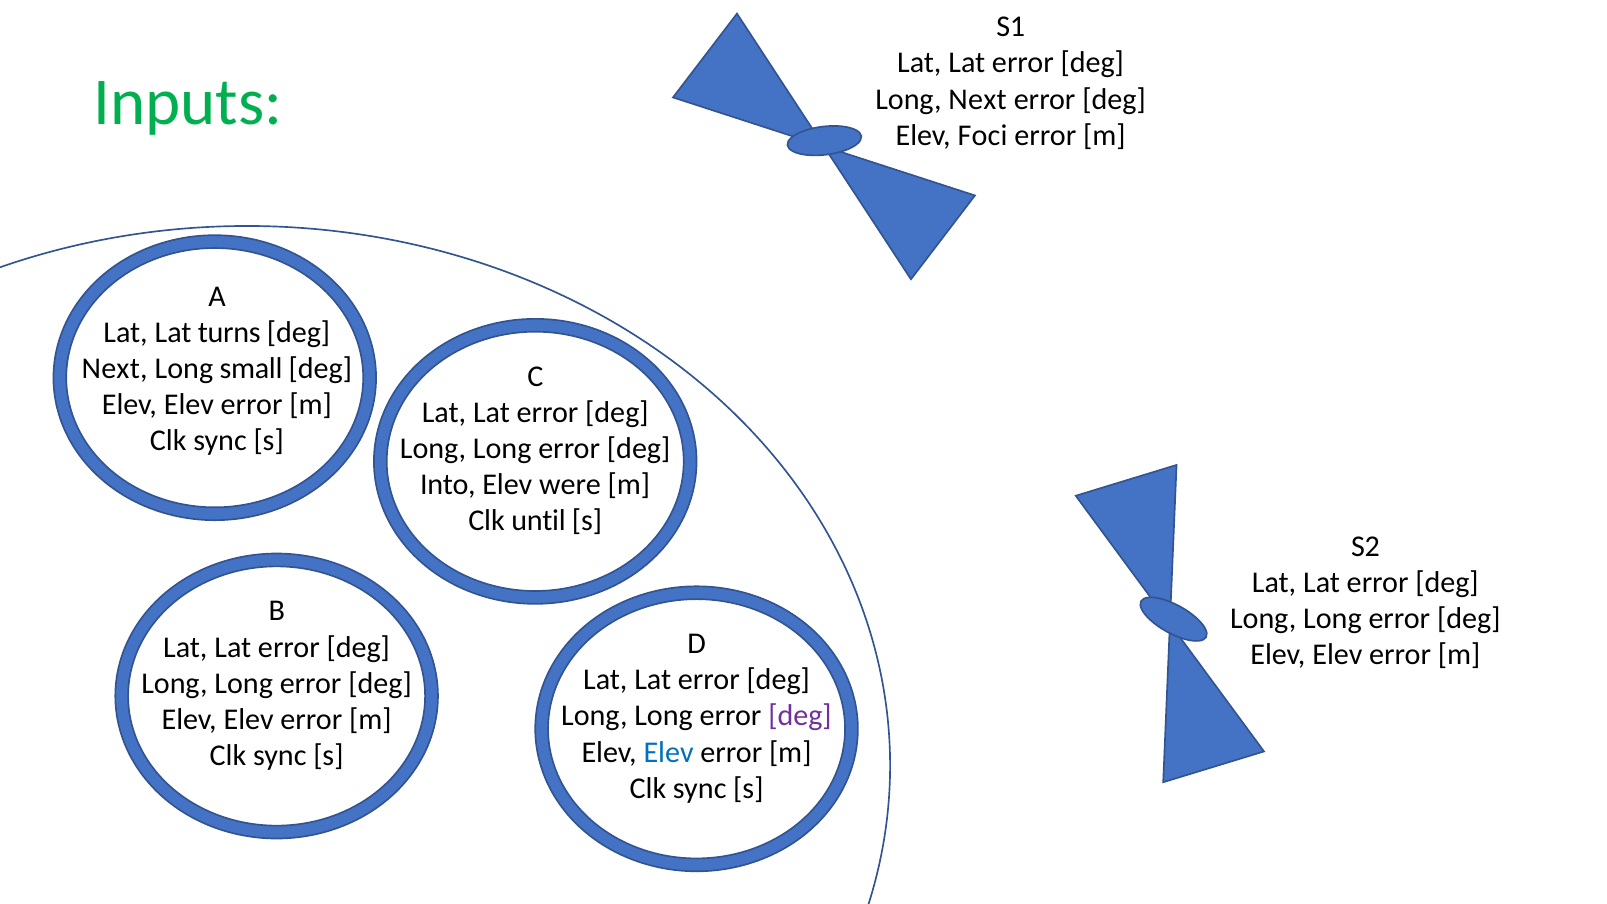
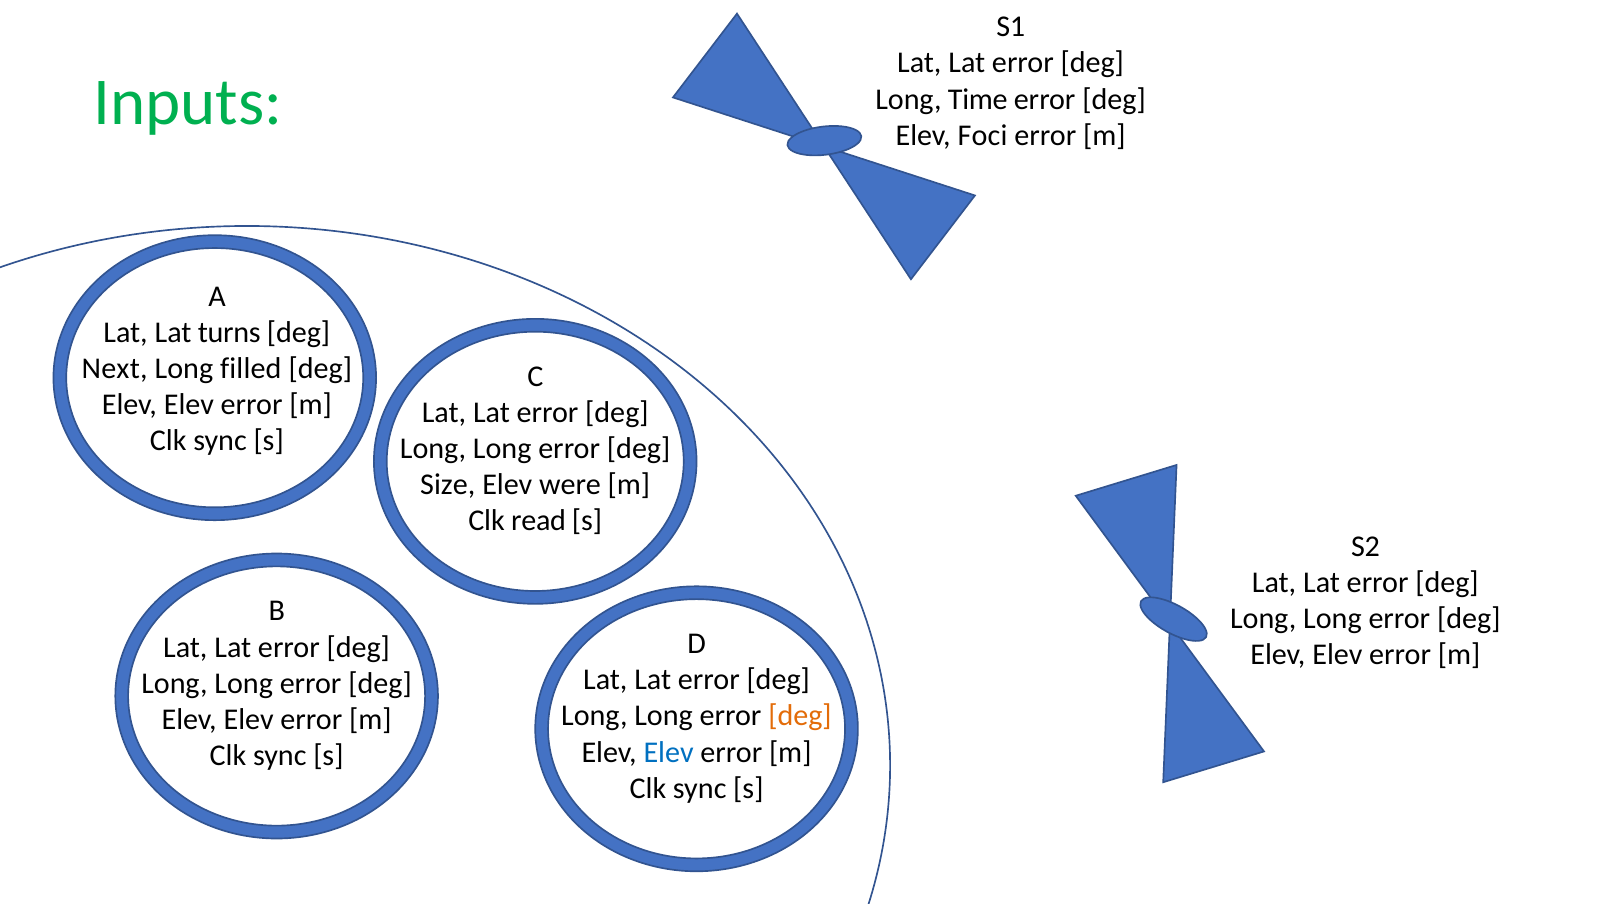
Long Next: Next -> Time
small: small -> filled
Into: Into -> Size
until: until -> read
deg at (800, 716) colour: purple -> orange
